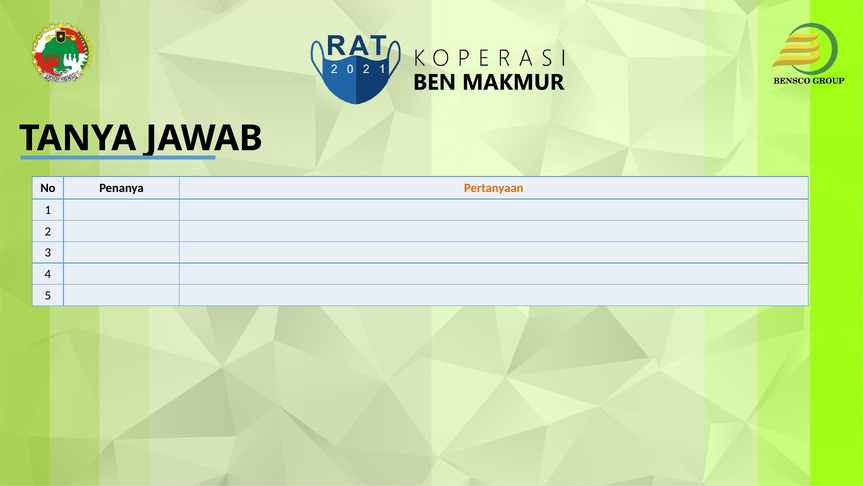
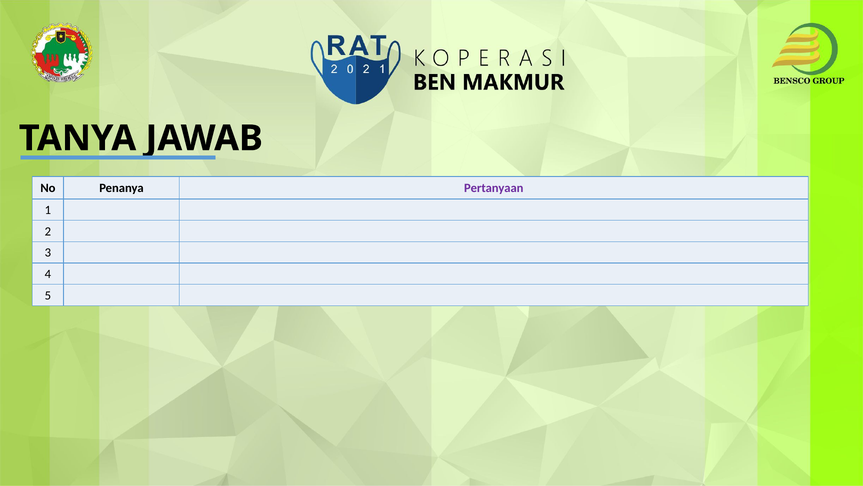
Pertanyaan colour: orange -> purple
